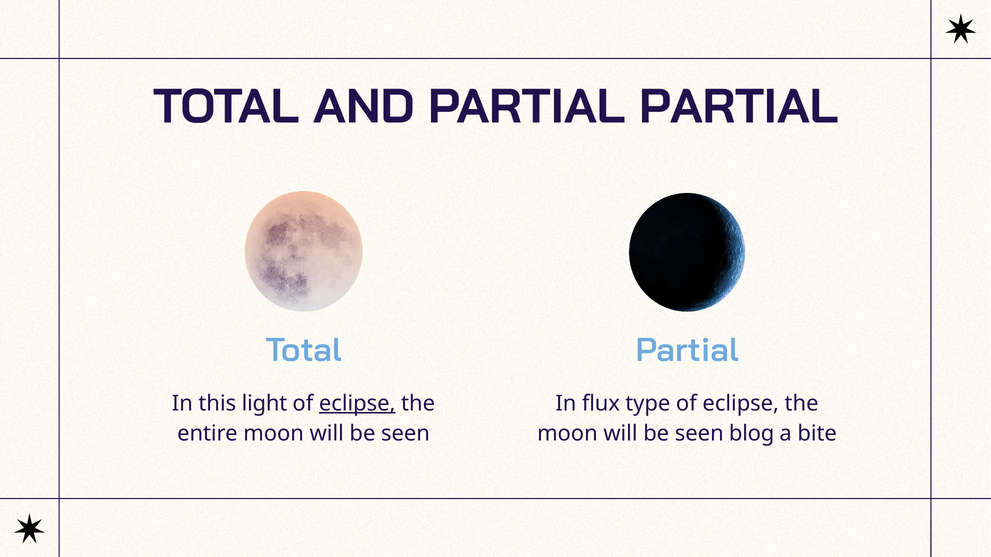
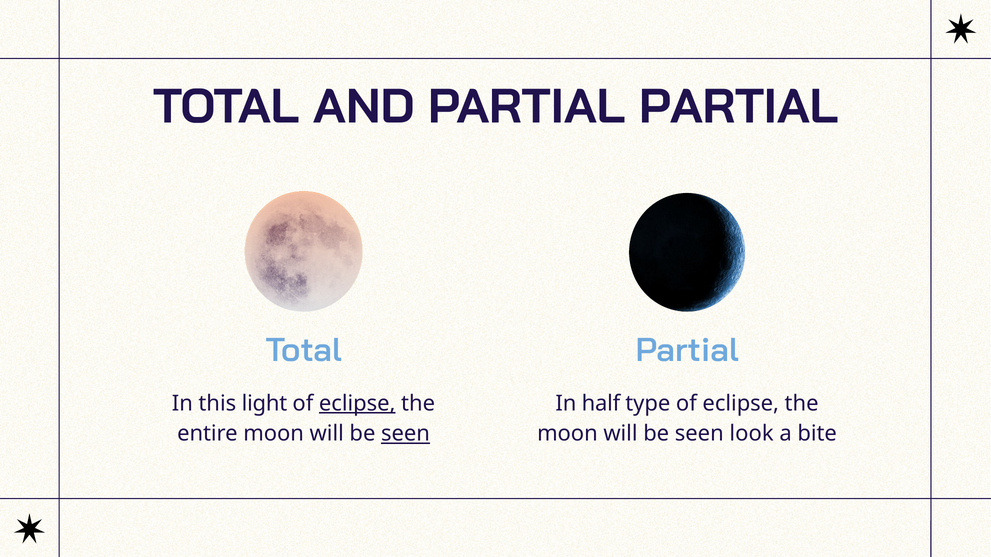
flux: flux -> half
seen at (405, 434) underline: none -> present
blog: blog -> look
